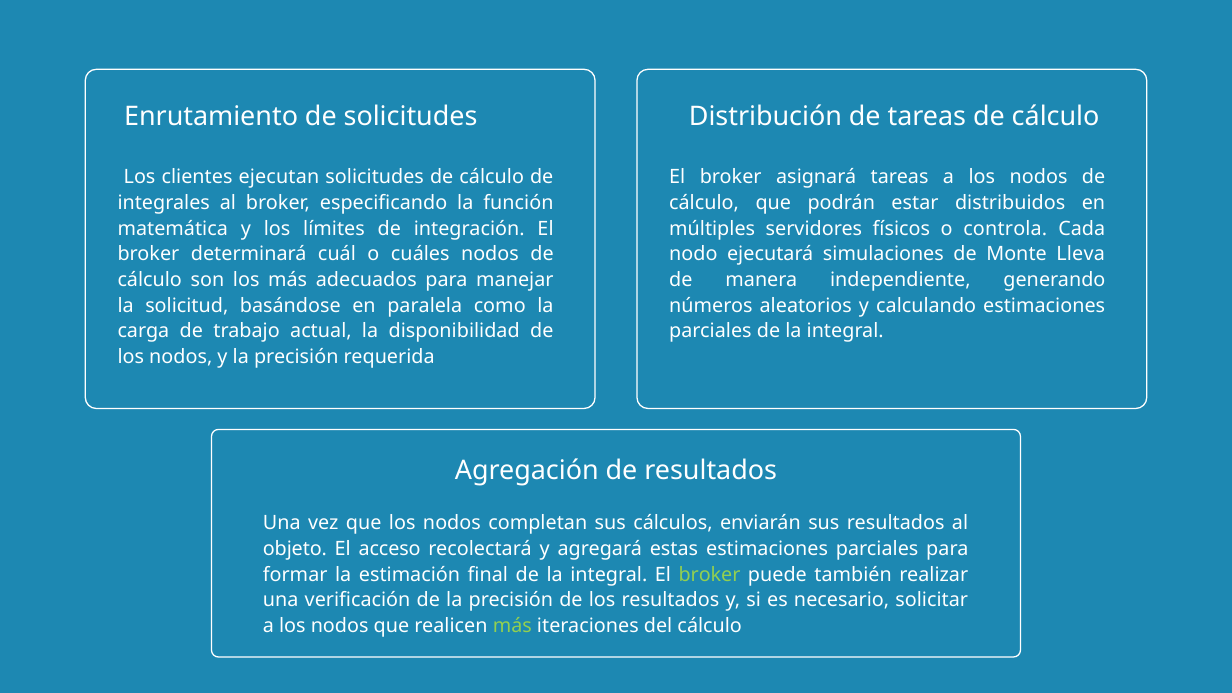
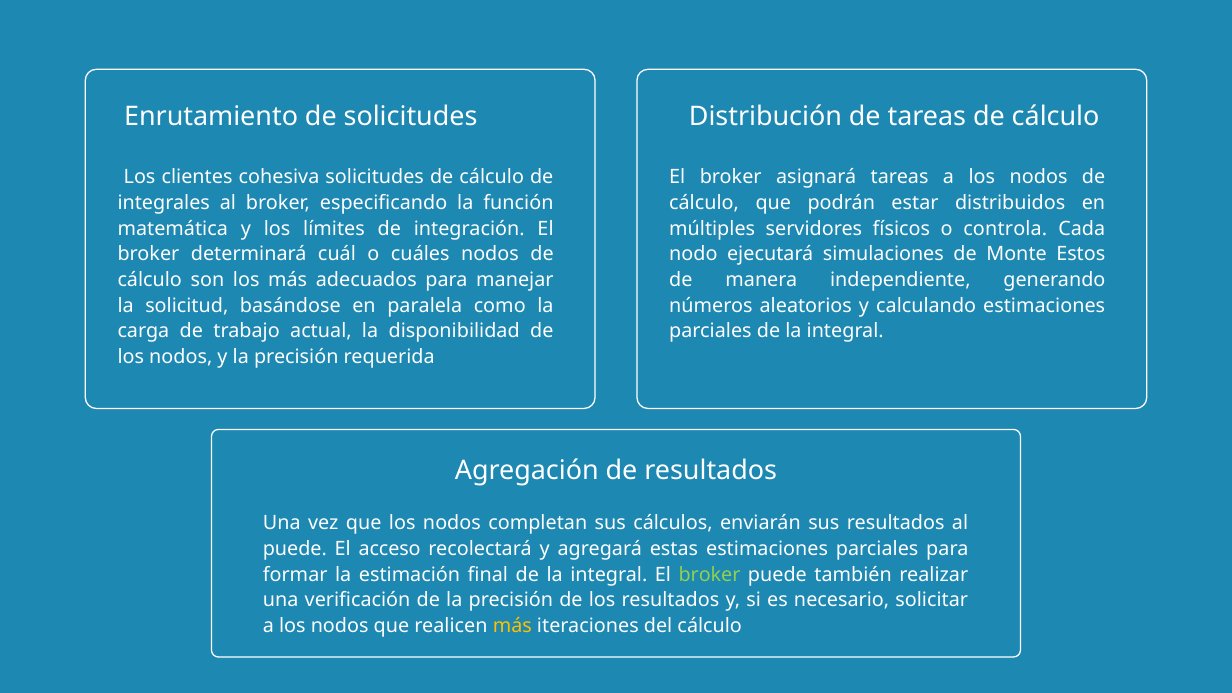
ejecutan: ejecutan -> cohesiva
Lleva: Lleva -> Estos
objeto at (295, 549): objeto -> puede
más at (512, 626) colour: light green -> yellow
